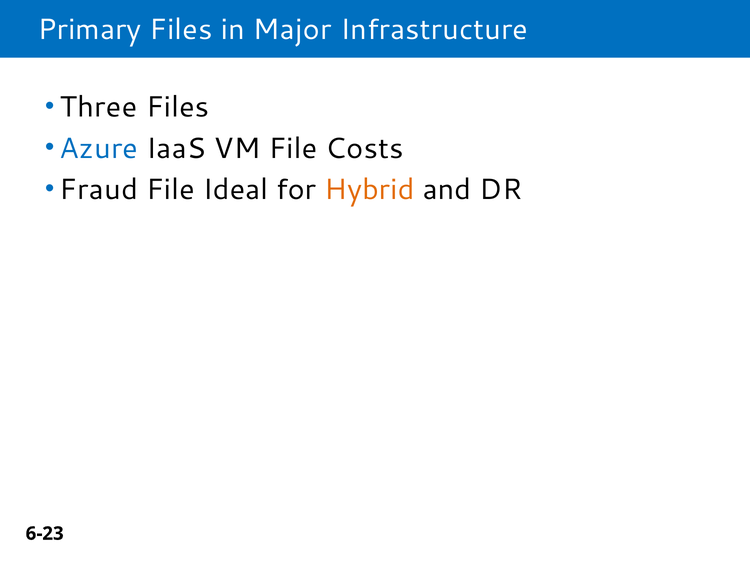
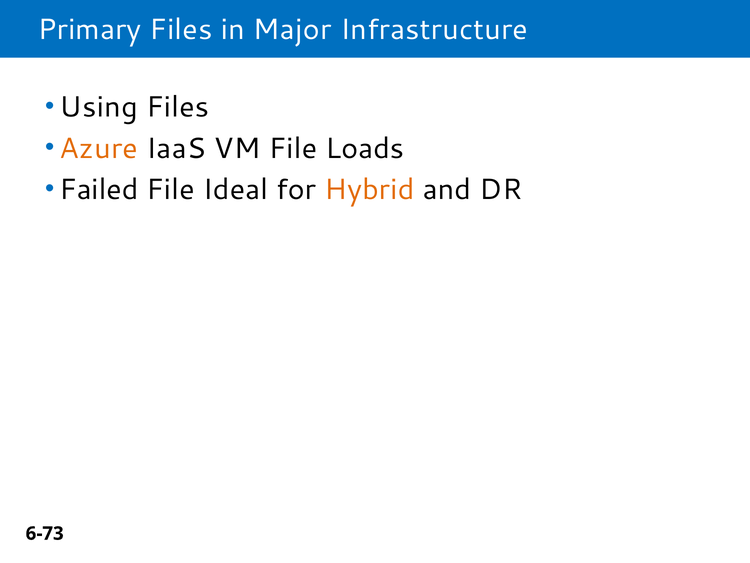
Three: Three -> Using
Azure colour: blue -> orange
Costs: Costs -> Loads
Fraud: Fraud -> Failed
6-23: 6-23 -> 6-73
